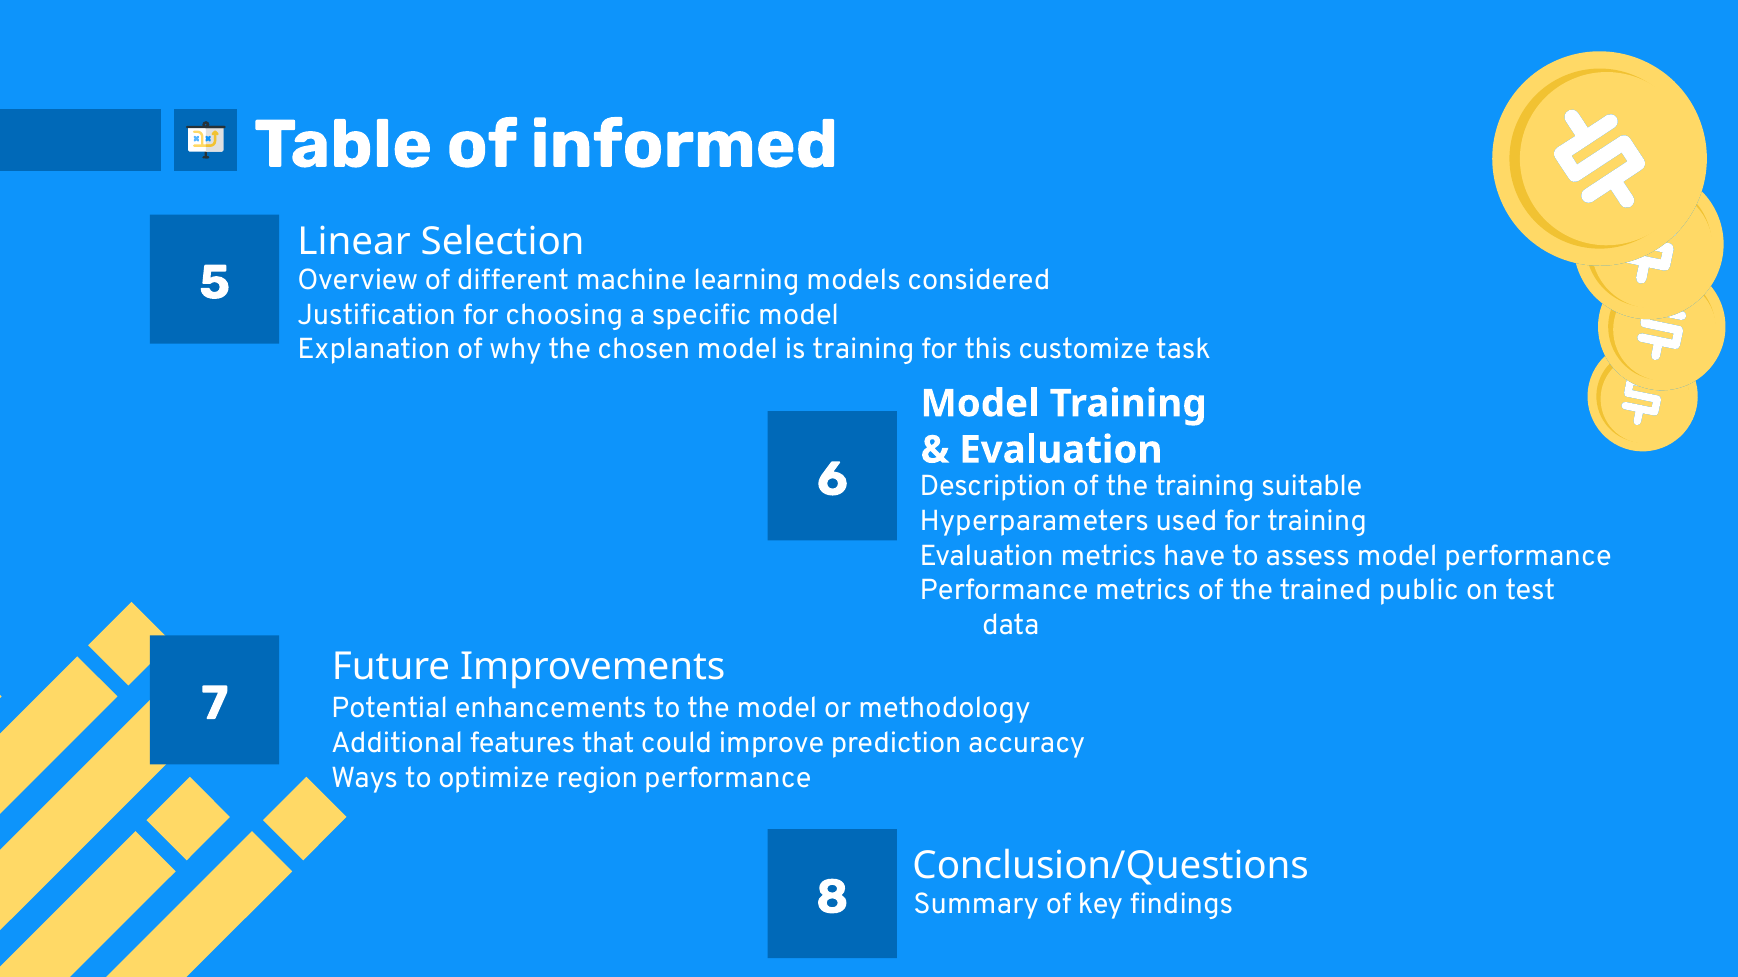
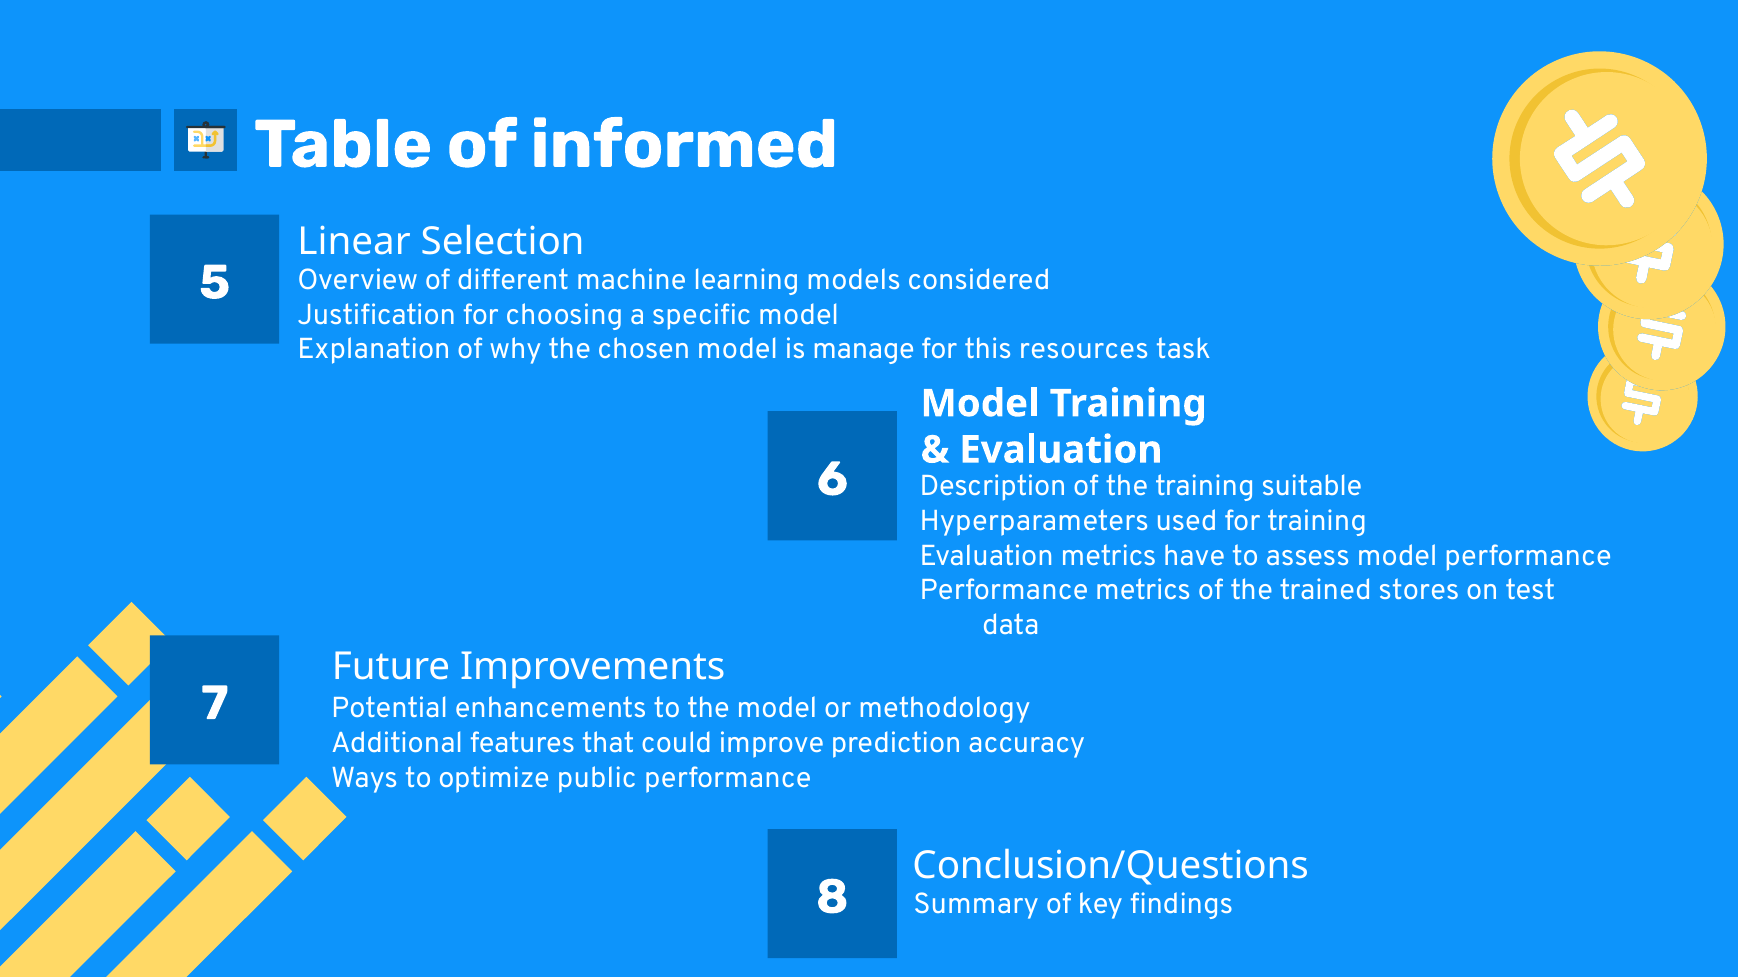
is training: training -> manage
customize: customize -> resources
public: public -> stores
region: region -> public
